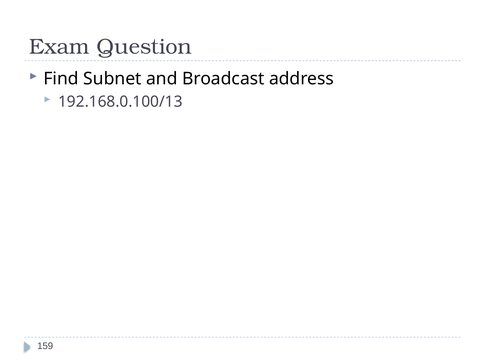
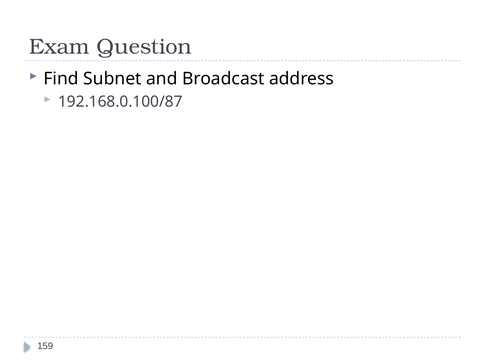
192.168.0.100/13: 192.168.0.100/13 -> 192.168.0.100/87
